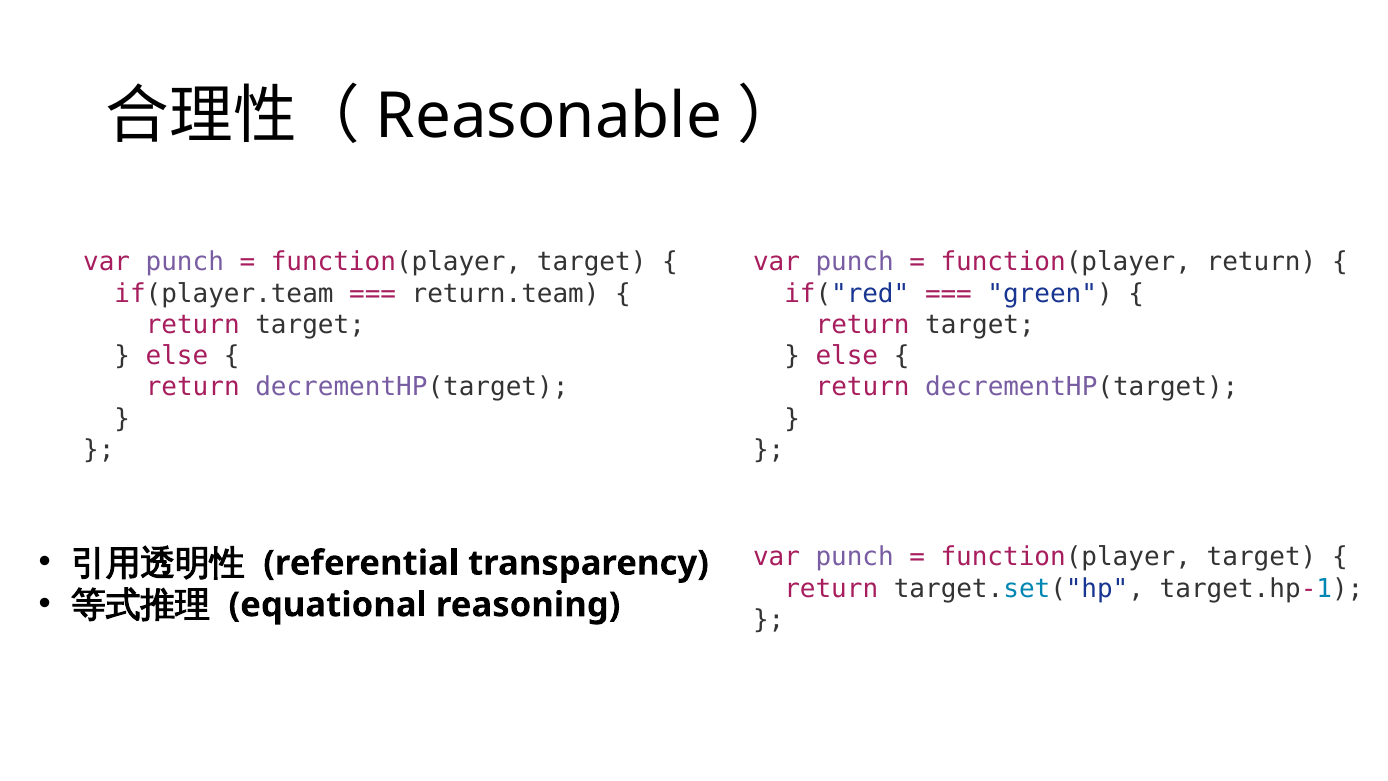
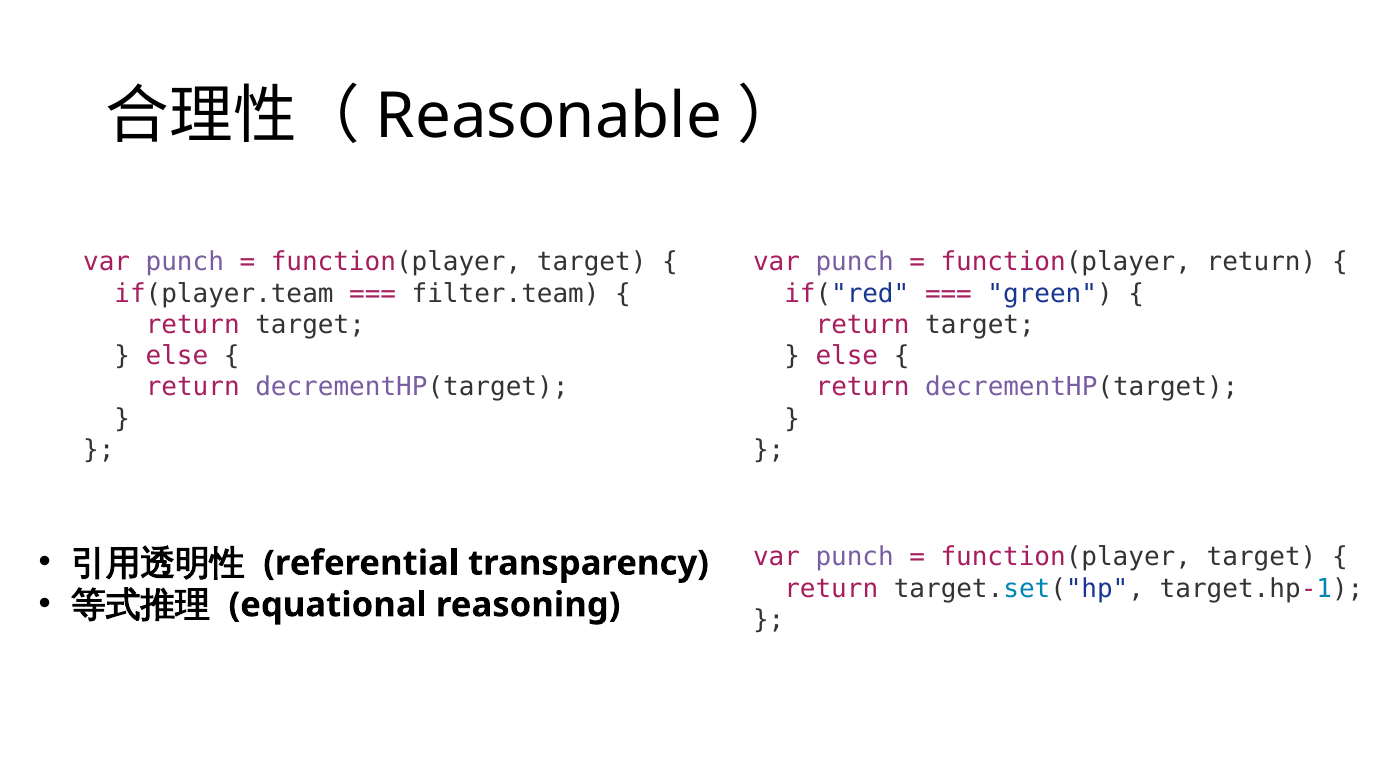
return.team: return.team -> filter.team
